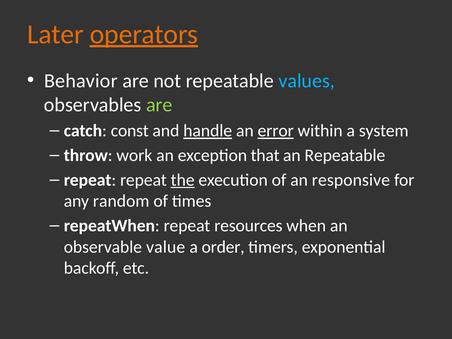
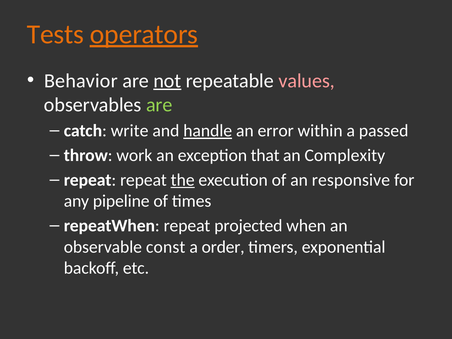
Later: Later -> Tests
not underline: none -> present
values colour: light blue -> pink
const: const -> write
error underline: present -> none
system: system -> passed
an Repeatable: Repeatable -> Complexity
random: random -> pipeline
resources: resources -> projected
value: value -> const
